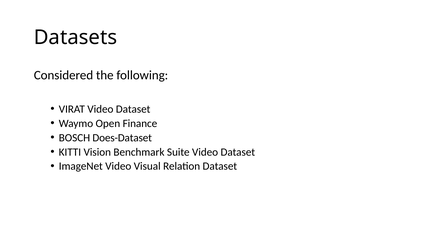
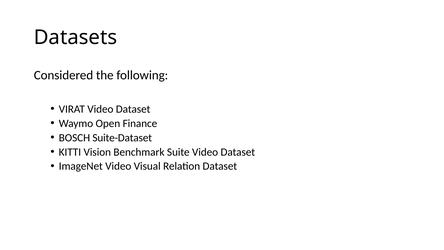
Does-Dataset: Does-Dataset -> Suite-Dataset
